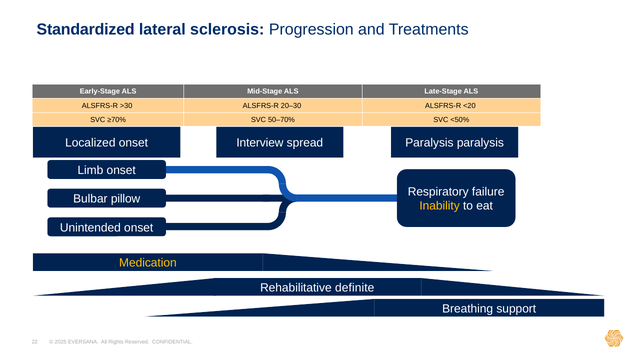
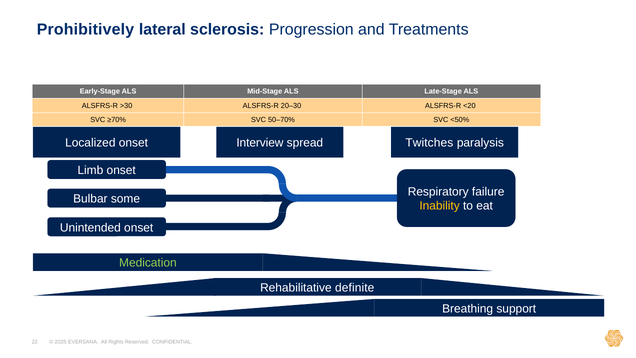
Standardized: Standardized -> Prohibitively
onset Paralysis: Paralysis -> Twitches
pillow: pillow -> some
Medication colour: yellow -> light green
